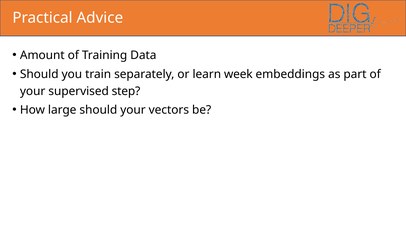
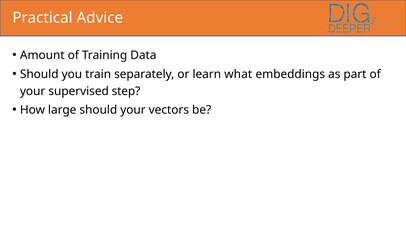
week: week -> what
